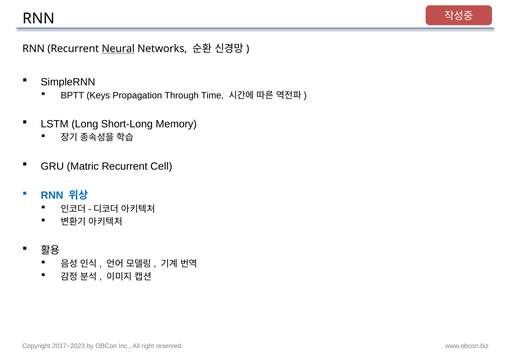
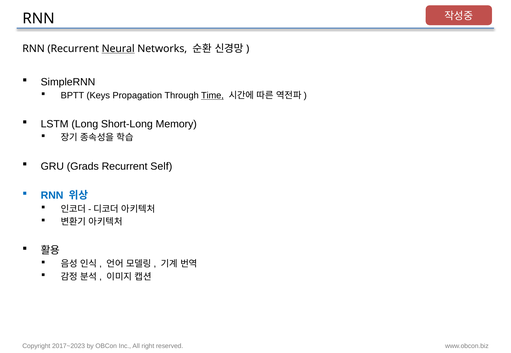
Time underline: none -> present
Matric: Matric -> Grads
Cell: Cell -> Self
